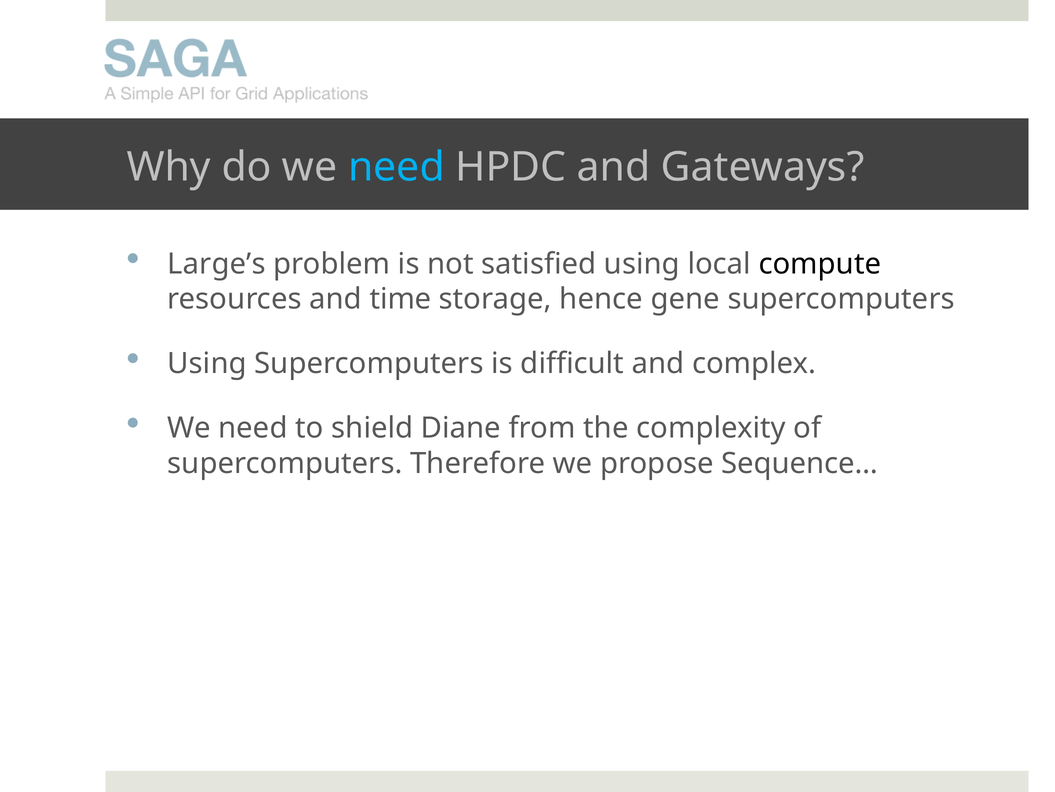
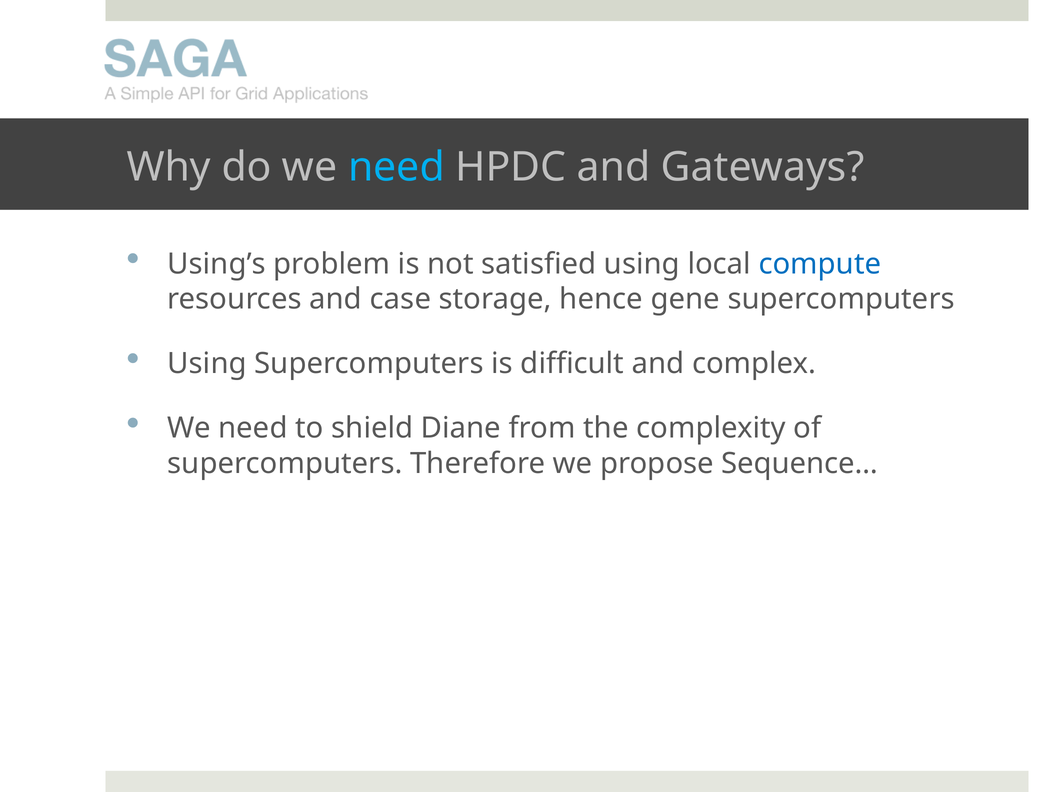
Large’s: Large’s -> Using’s
compute colour: black -> blue
time: time -> case
